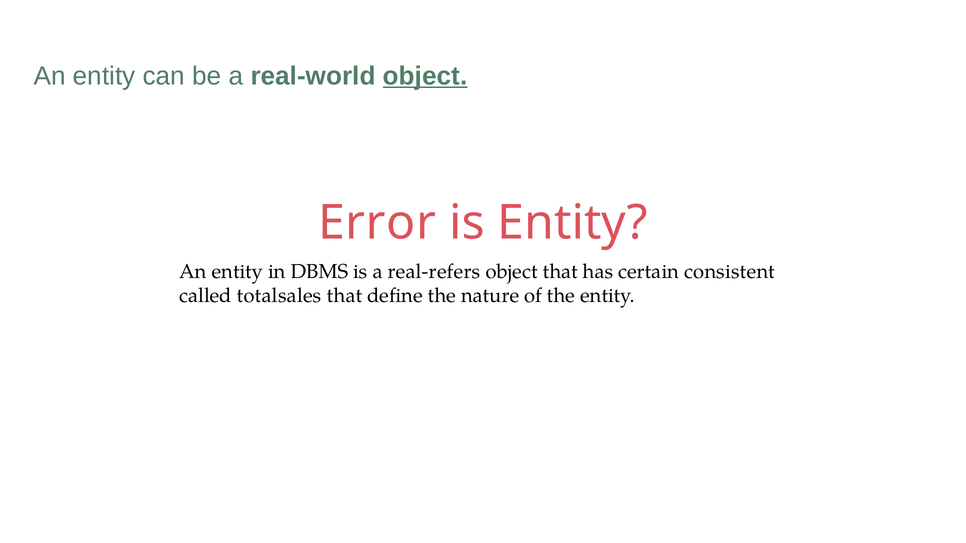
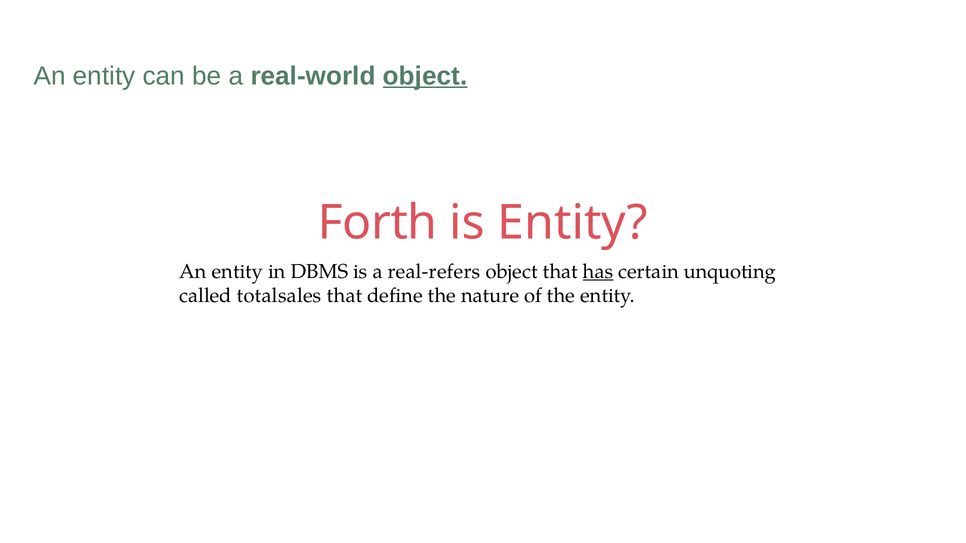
Error: Error -> Forth
has underline: none -> present
consistent: consistent -> unquoting
